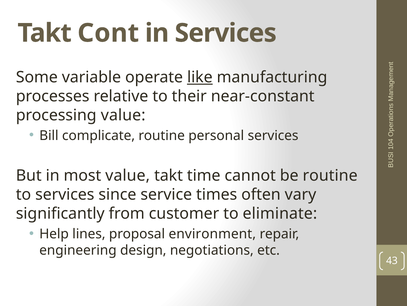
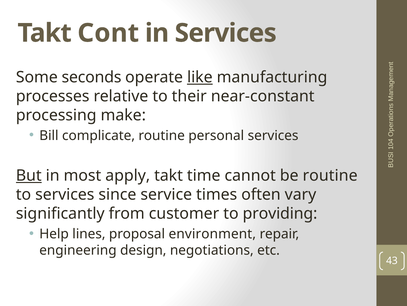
variable: variable -> seconds
processing value: value -> make
But underline: none -> present
most value: value -> apply
eliminate: eliminate -> providing
